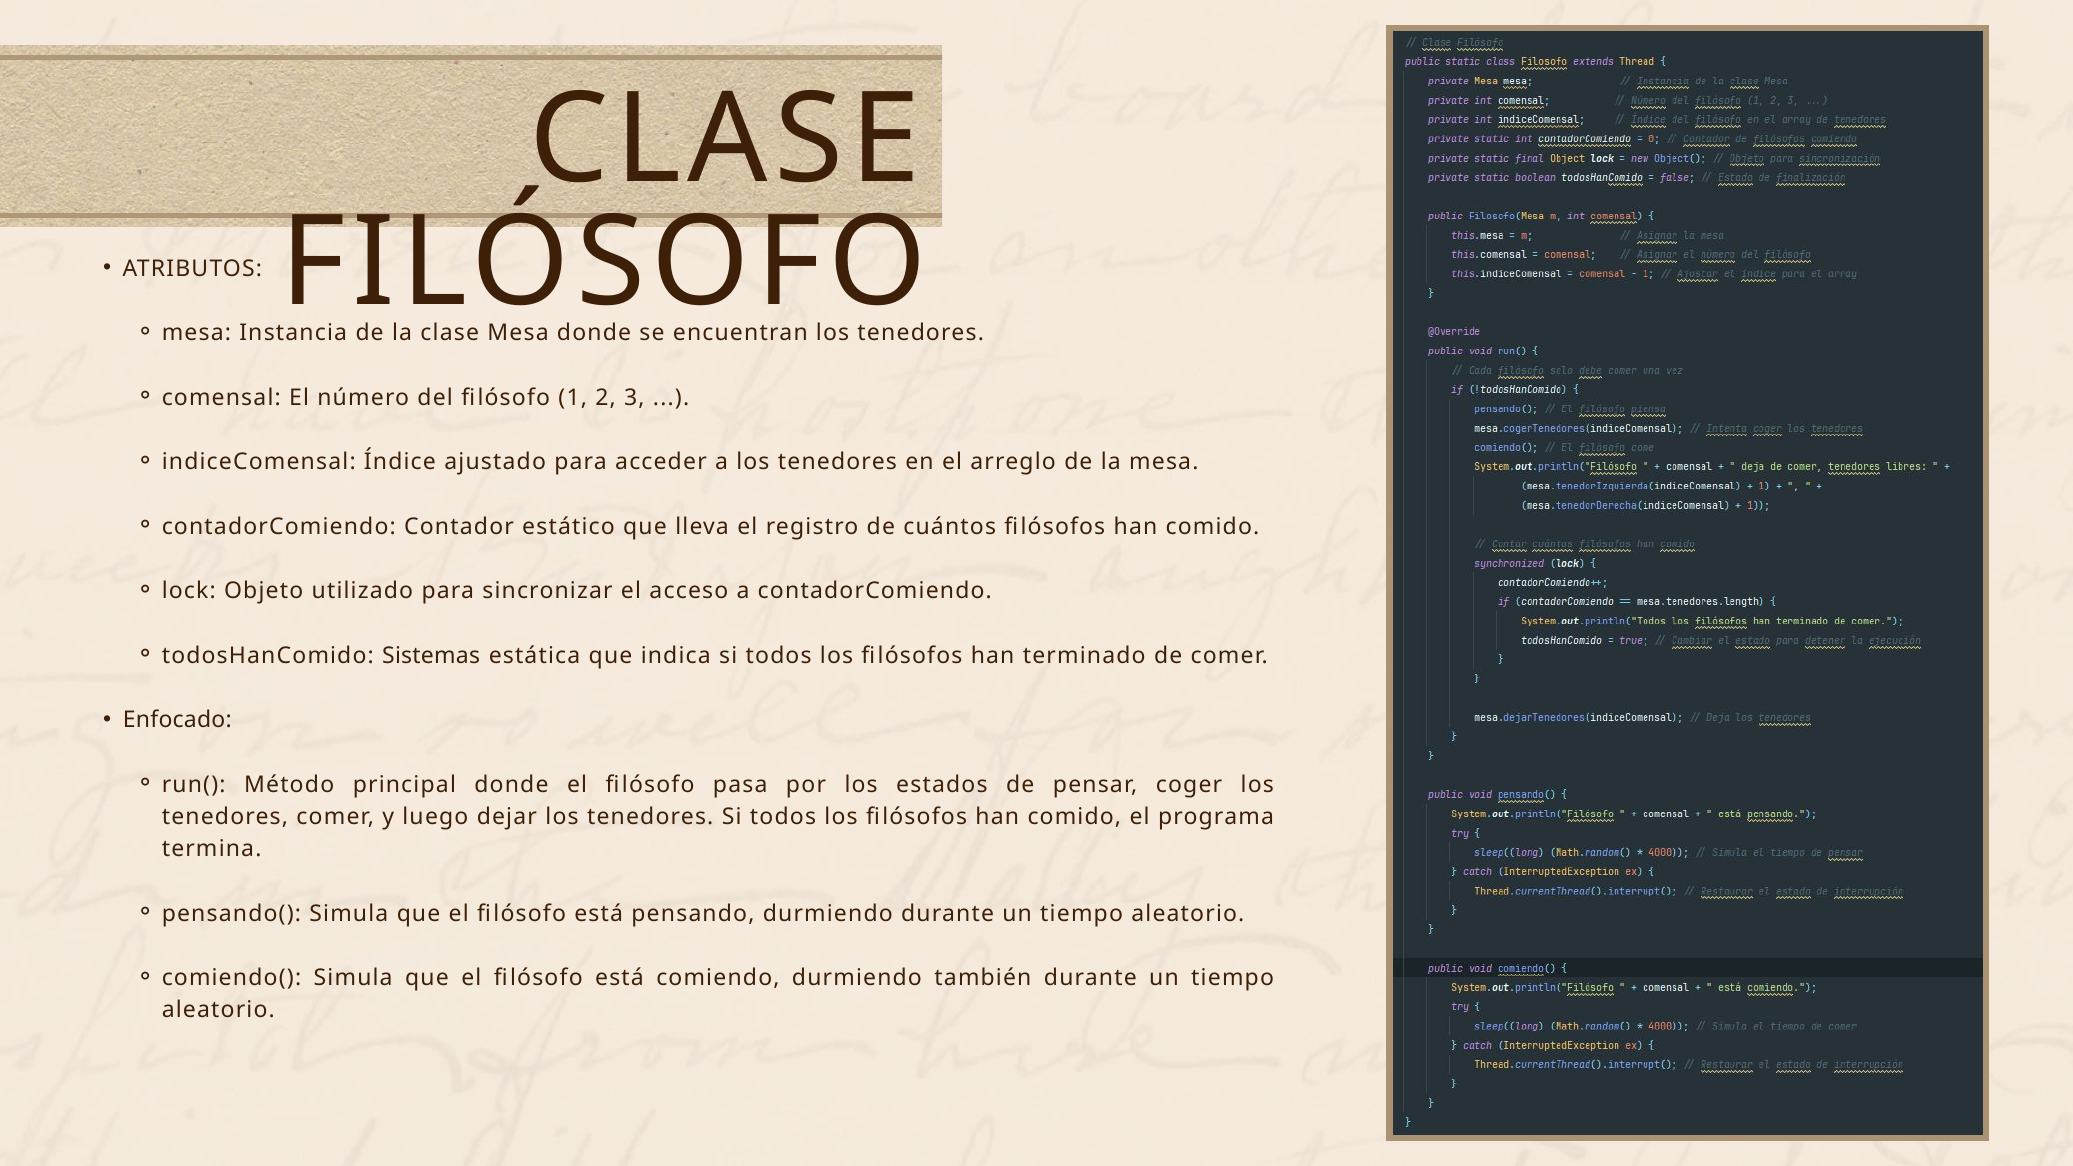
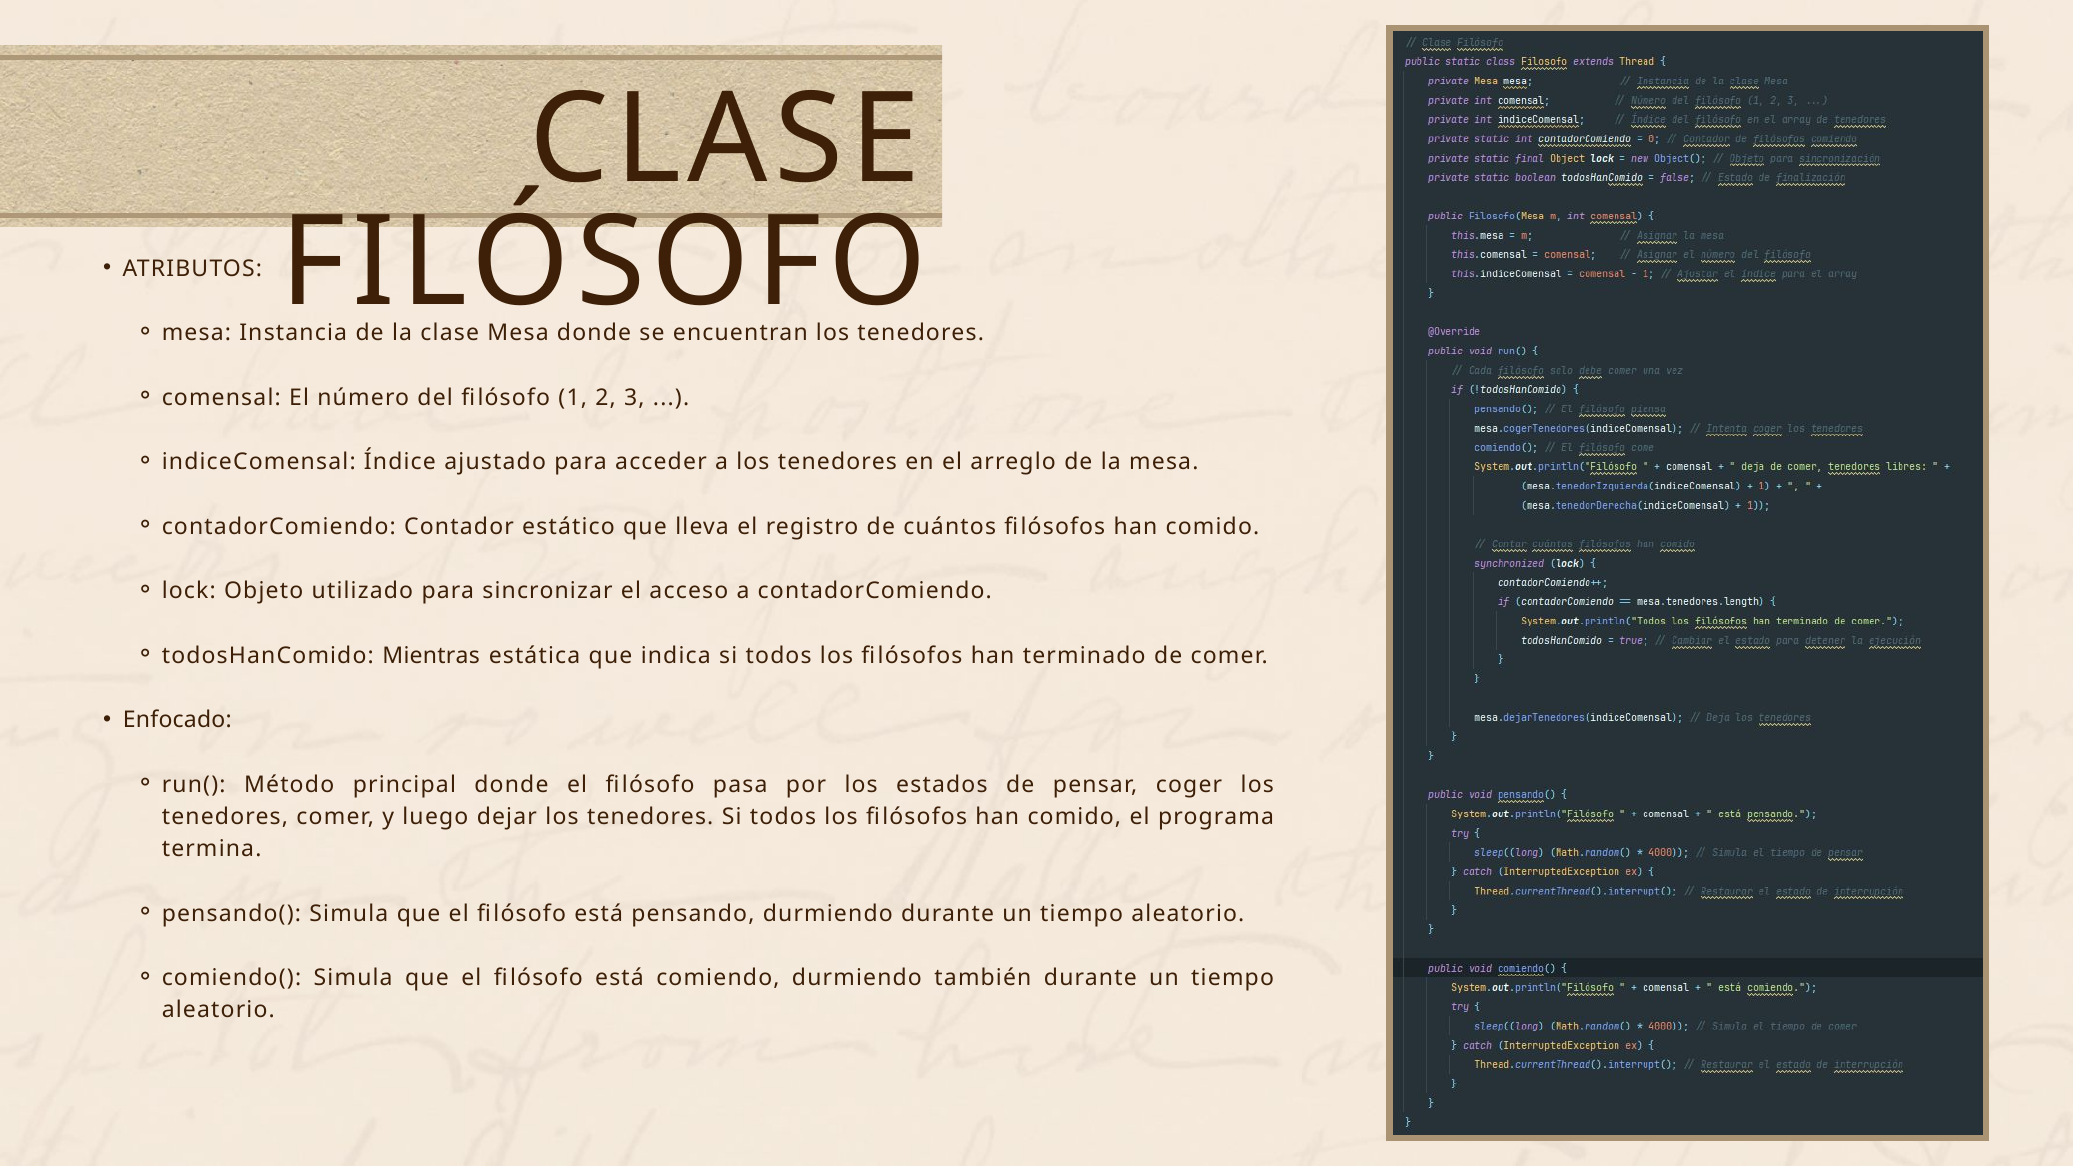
Sistemas: Sistemas -> Mientras
